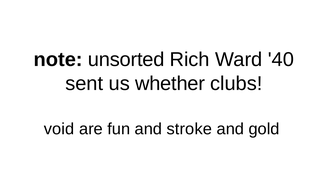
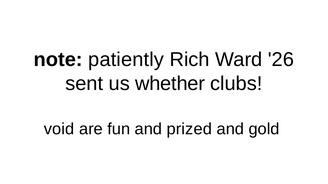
unsorted: unsorted -> patiently
40: 40 -> 26
stroke: stroke -> prized
